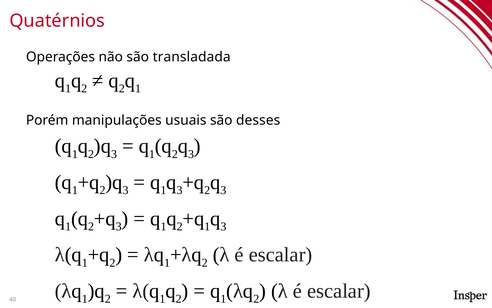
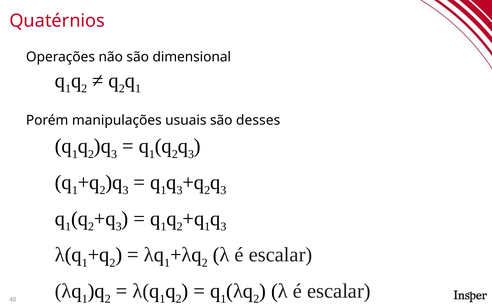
transladada: transladada -> dimensional
